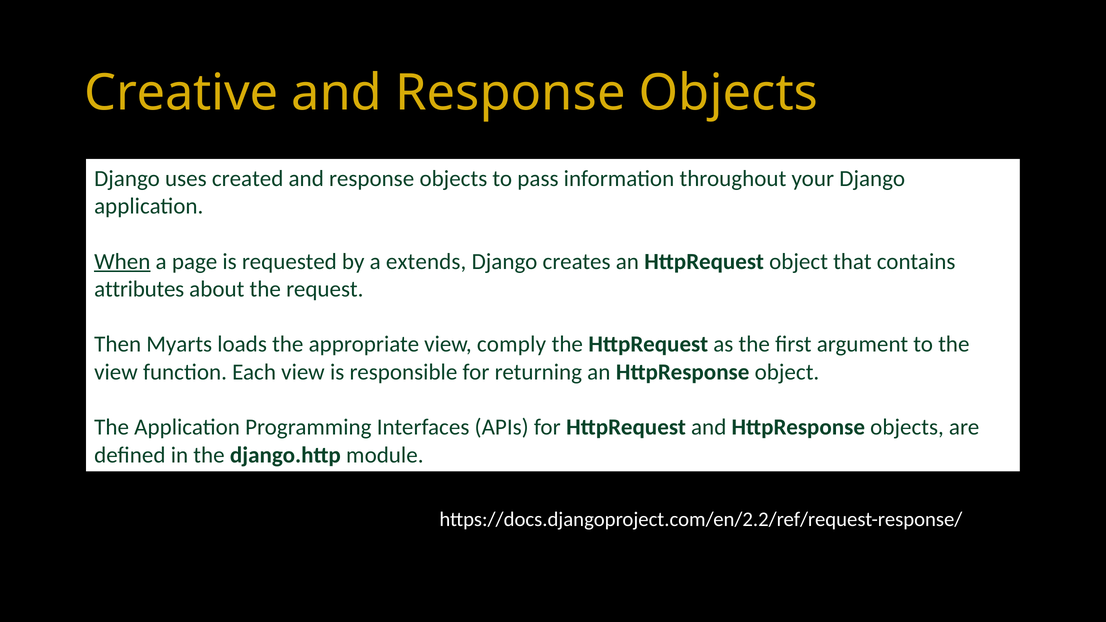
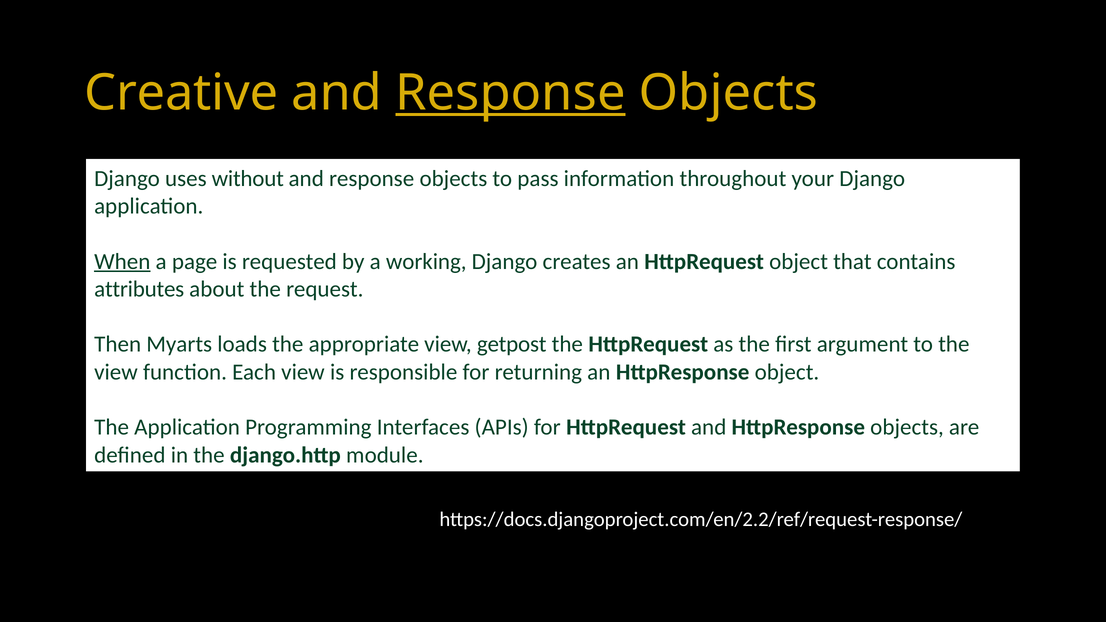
Response at (510, 93) underline: none -> present
created: created -> without
extends: extends -> working
comply: comply -> getpost
